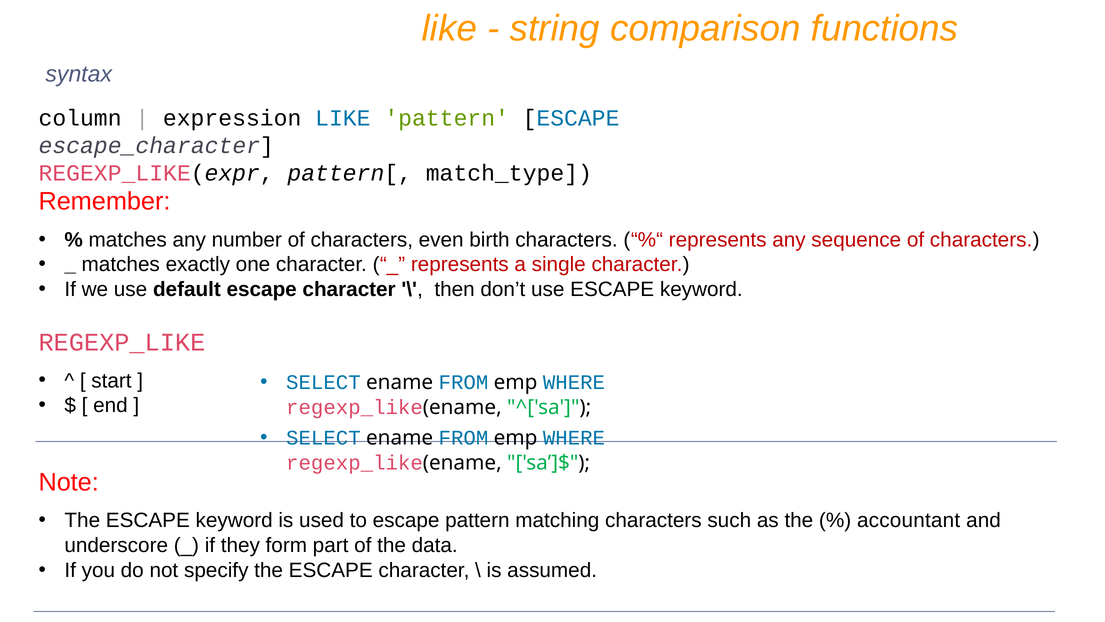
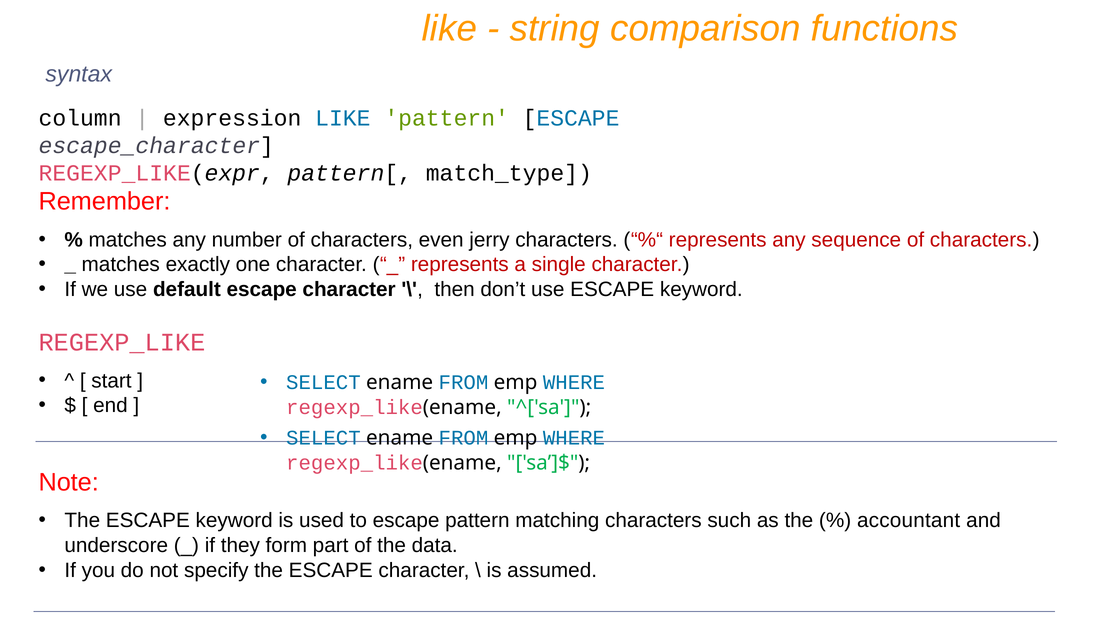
birth: birth -> jerry
